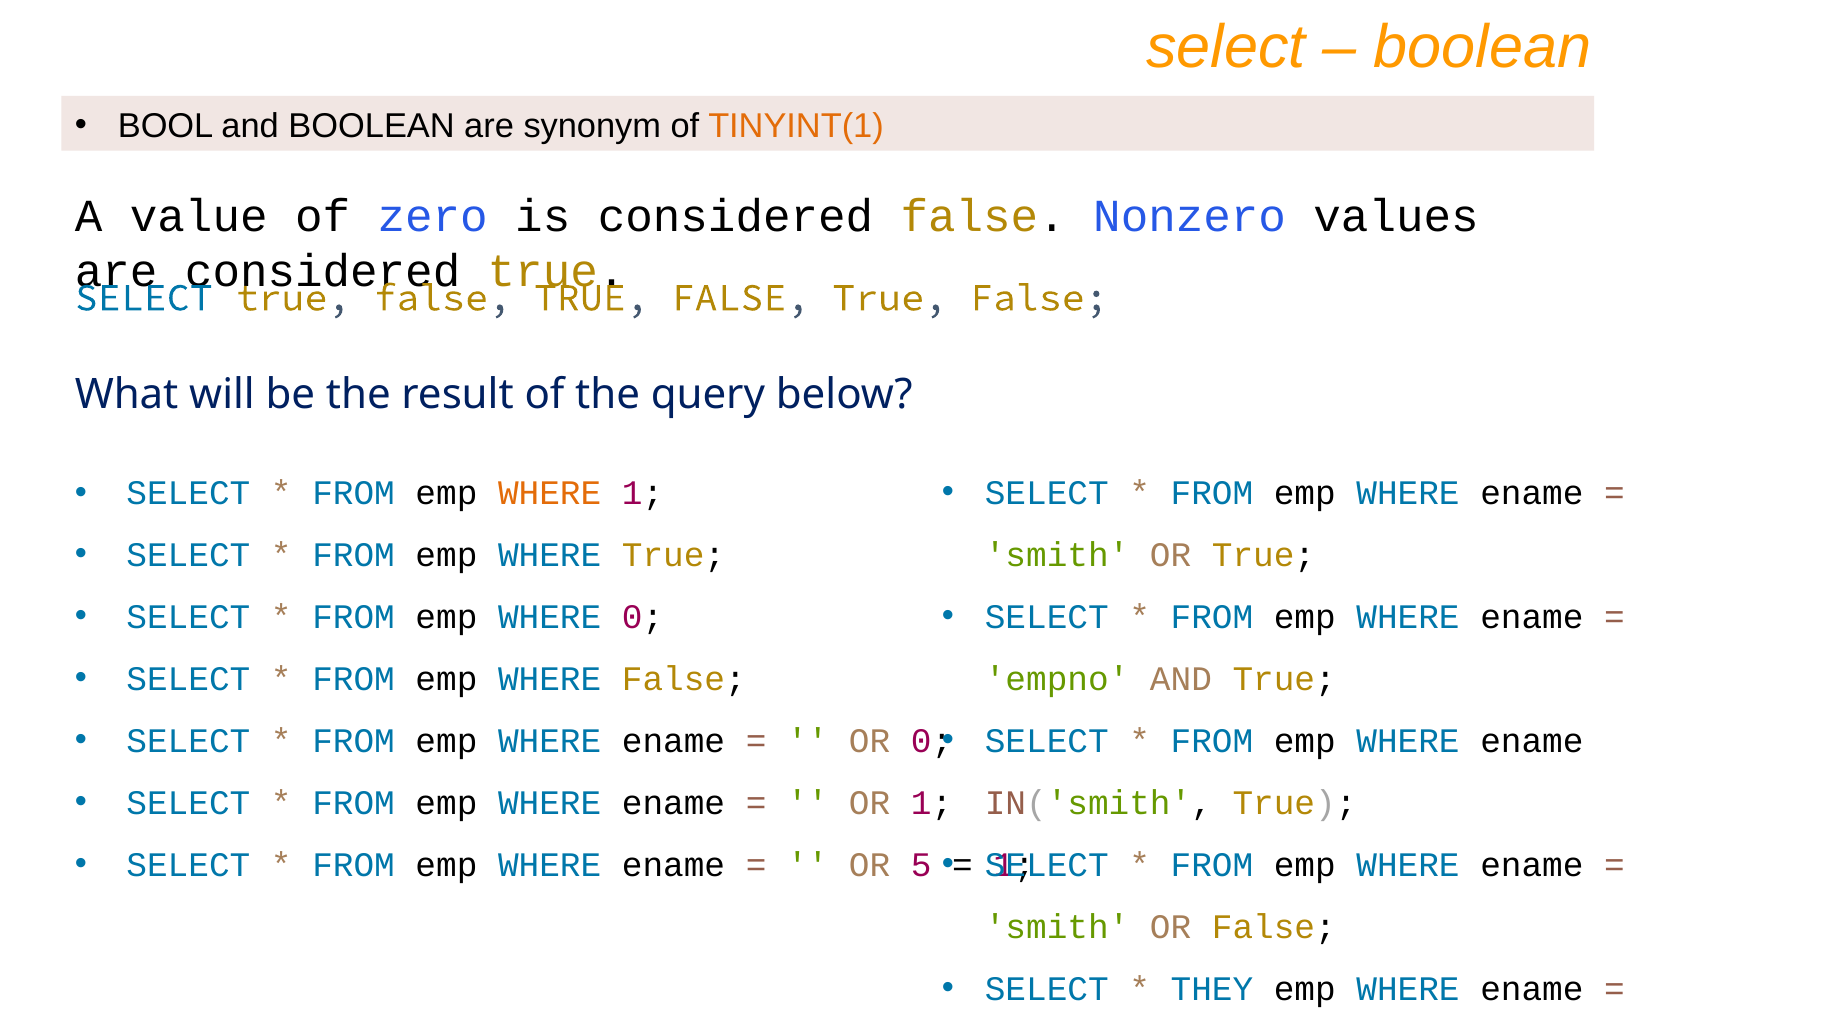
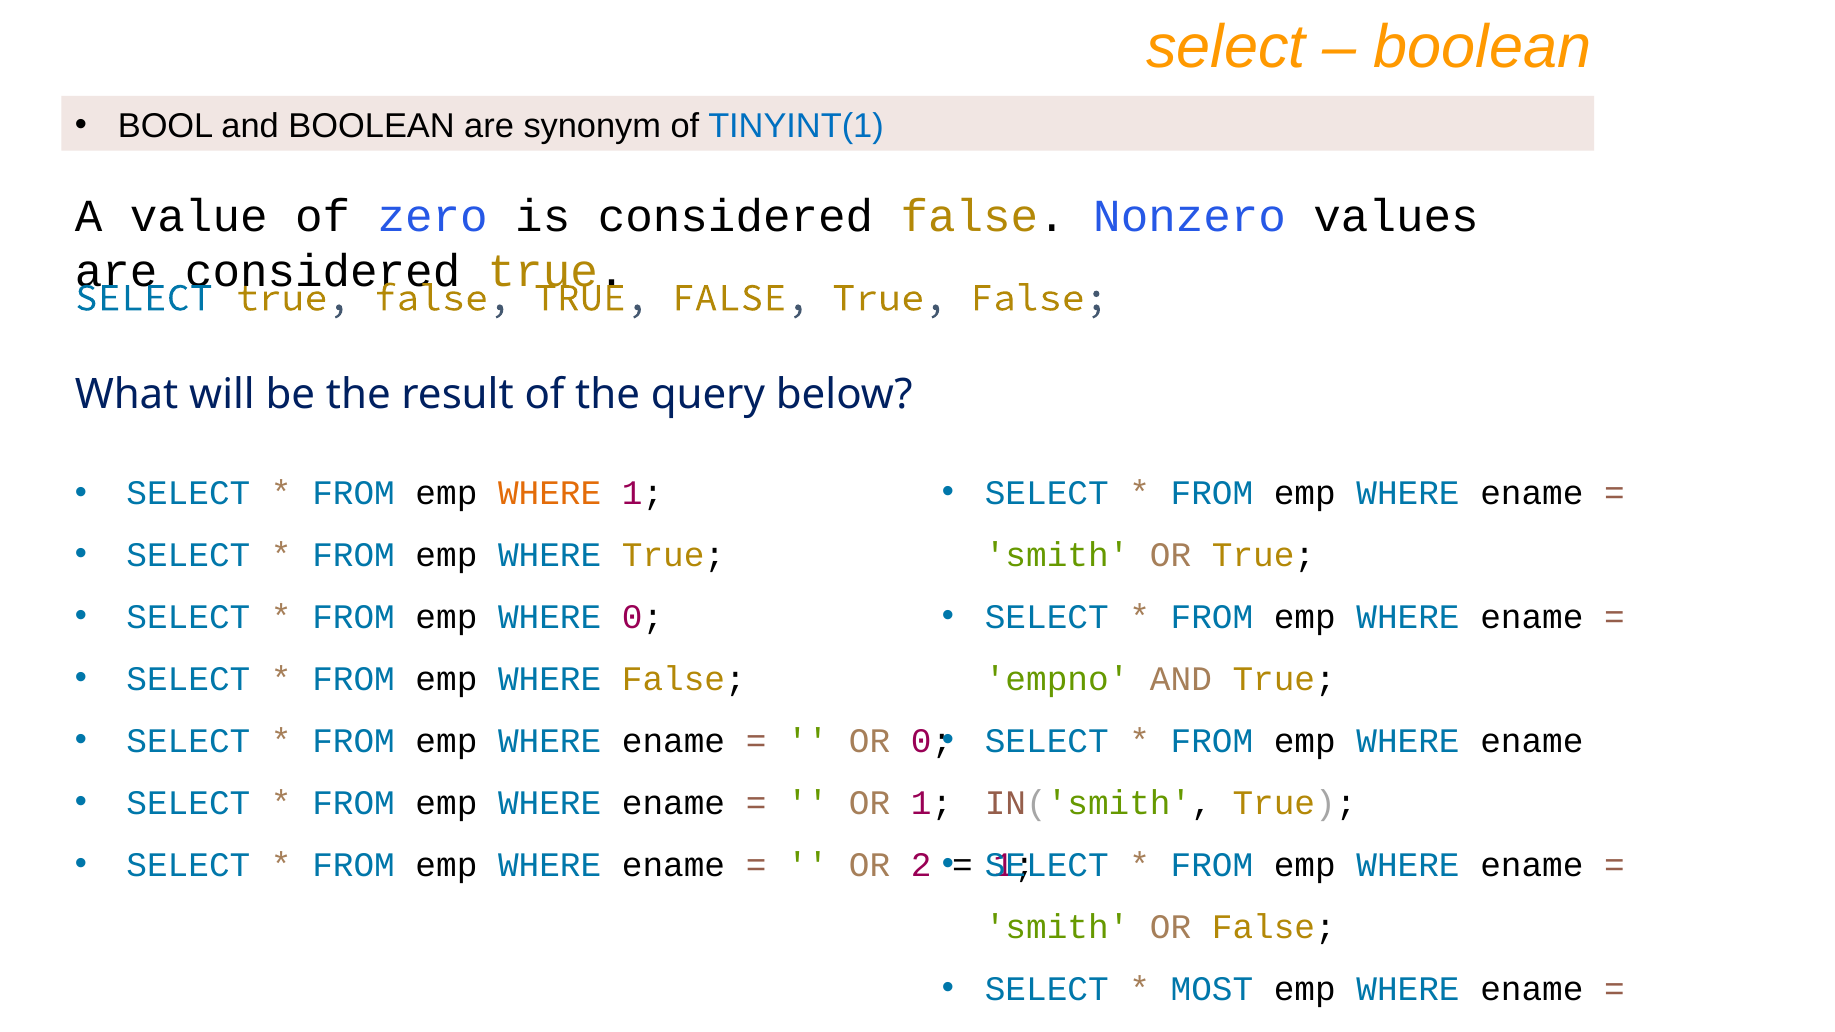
TINYINT(1 colour: orange -> blue
5: 5 -> 2
THEY: THEY -> MOST
